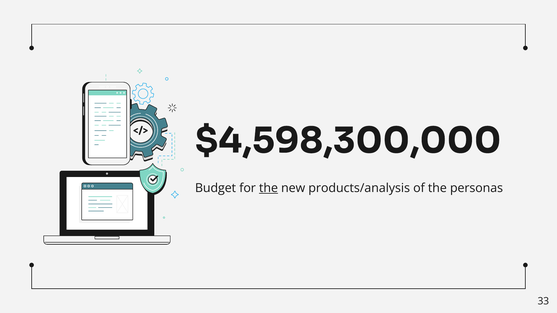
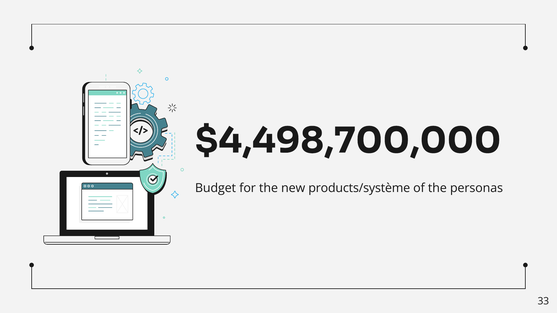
$4,598,300,000: $4,598,300,000 -> $4,498,700,000
the at (269, 188) underline: present -> none
products/analysis: products/analysis -> products/système
